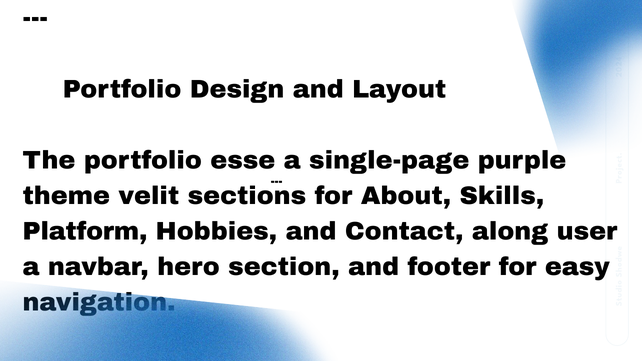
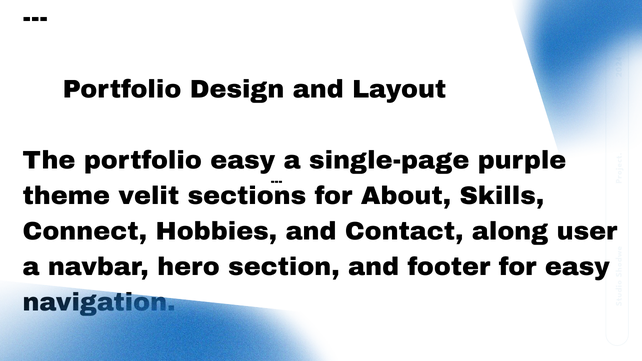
portfolio esse: esse -> easy
Platform: Platform -> Connect
